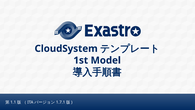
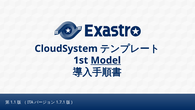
Model underline: none -> present
